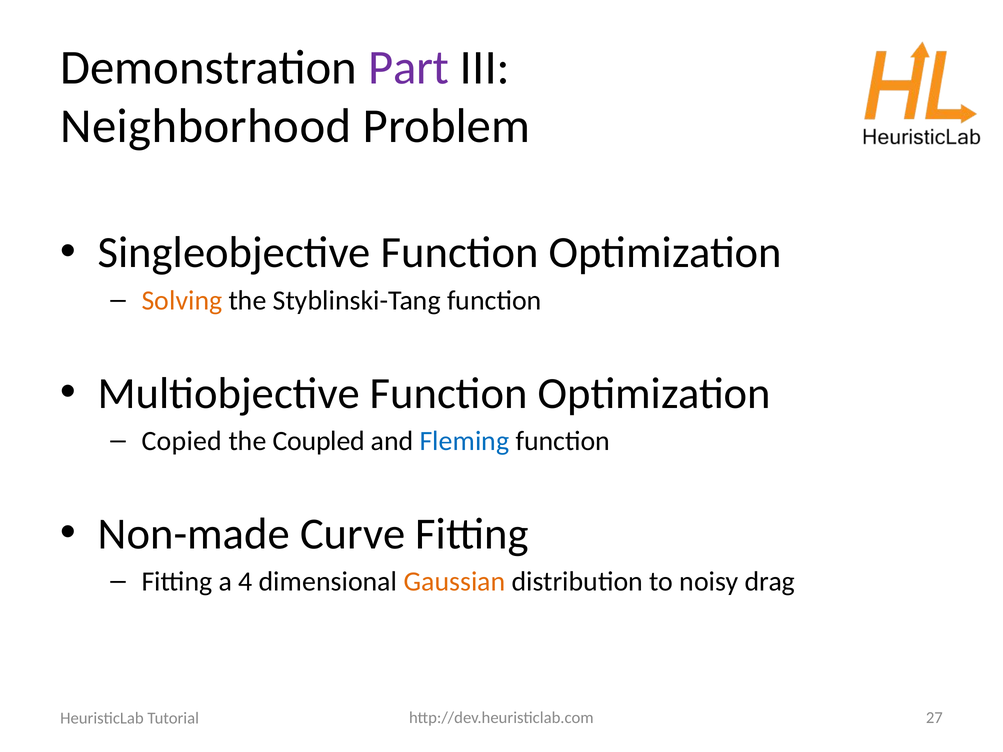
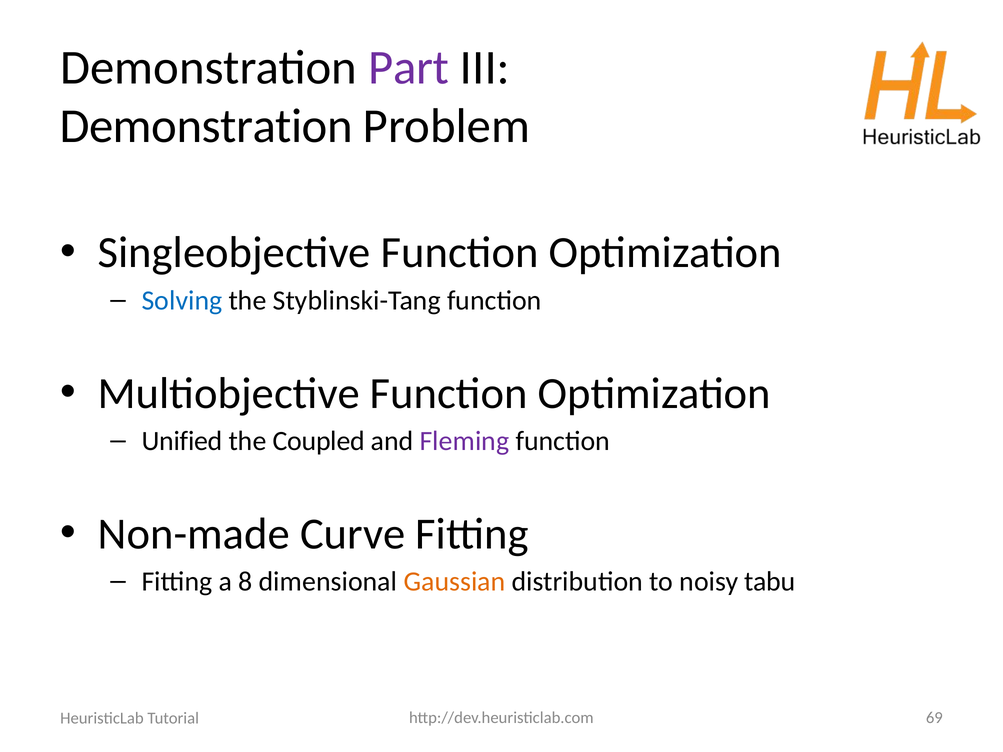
Neighborhood at (206, 126): Neighborhood -> Demonstration
Solving colour: orange -> blue
Copied: Copied -> Unified
Fleming colour: blue -> purple
4: 4 -> 8
drag: drag -> tabu
27: 27 -> 69
